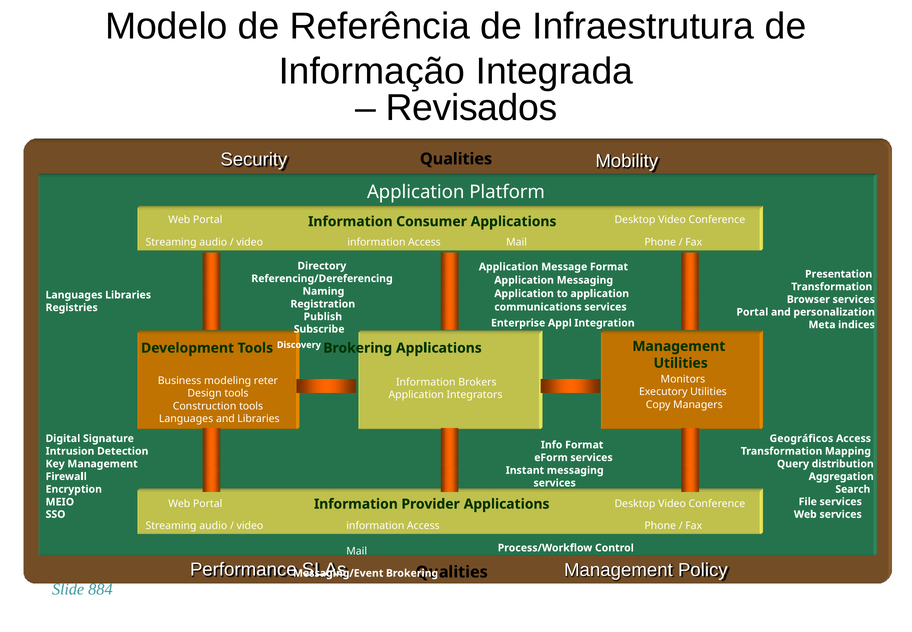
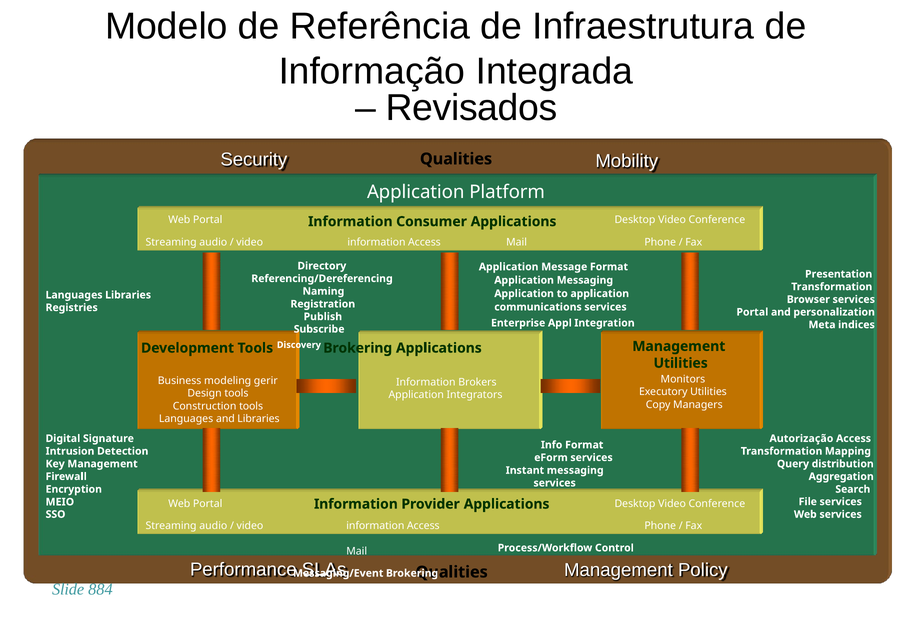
reter: reter -> gerir
Geográficos: Geográficos -> Autorização
